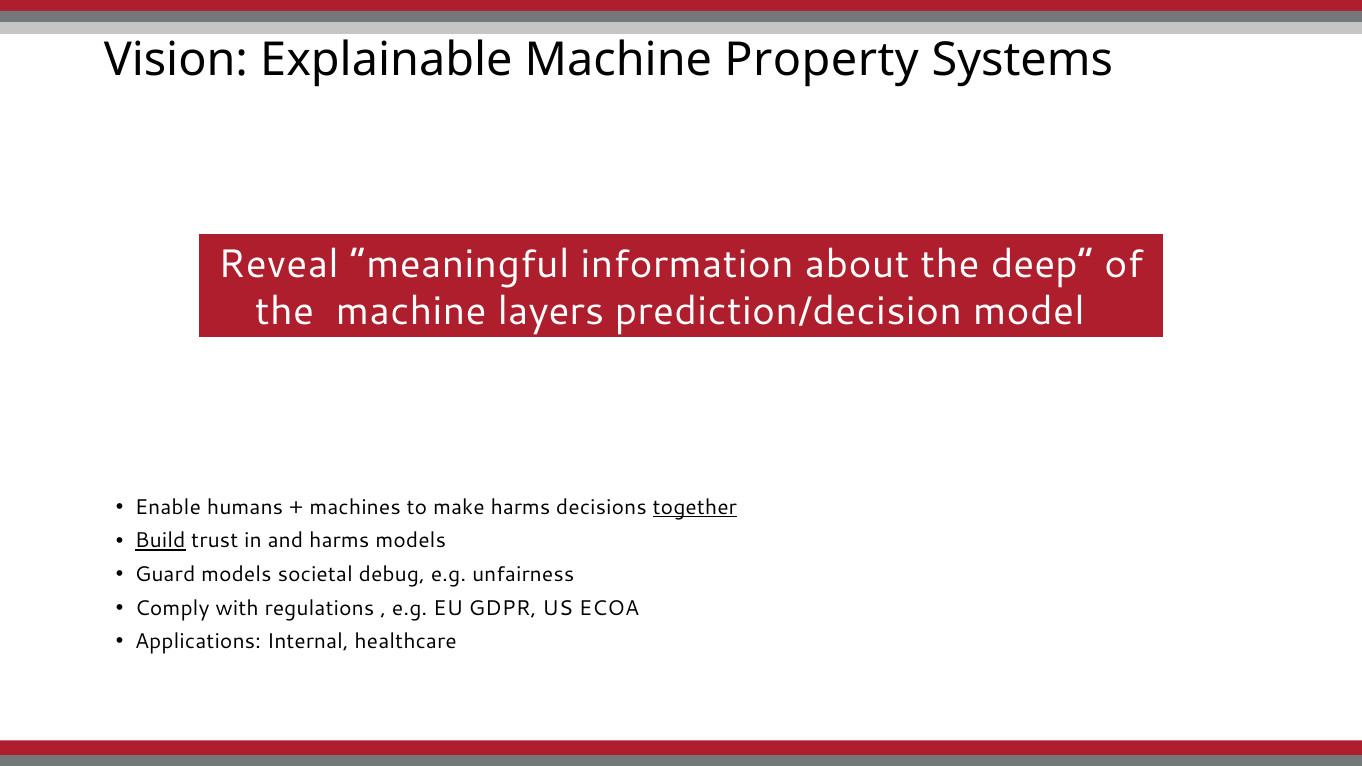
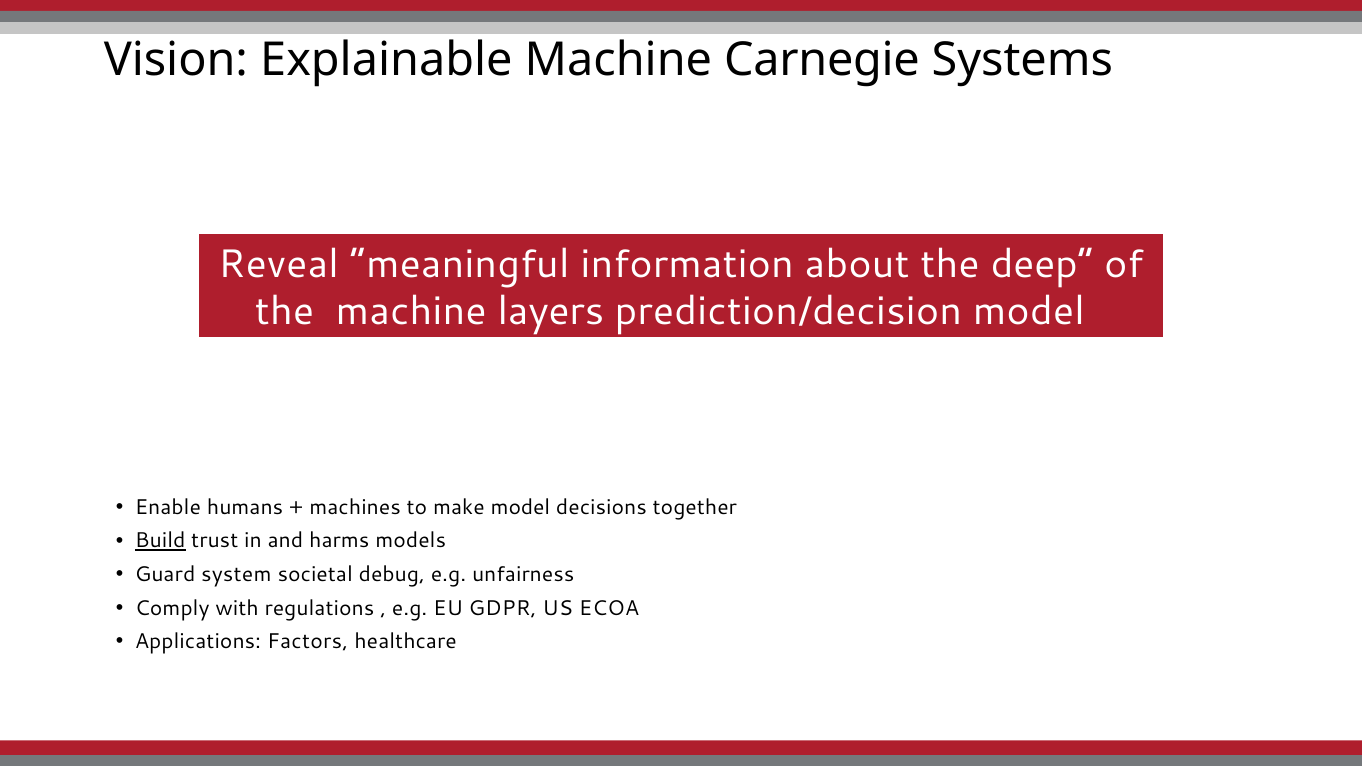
Property: Property -> Carnegie
make harms: harms -> model
together underline: present -> none
Guard models: models -> system
Internal: Internal -> Factors
